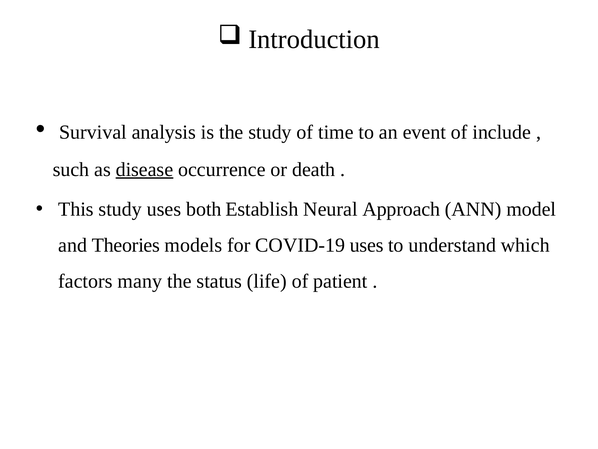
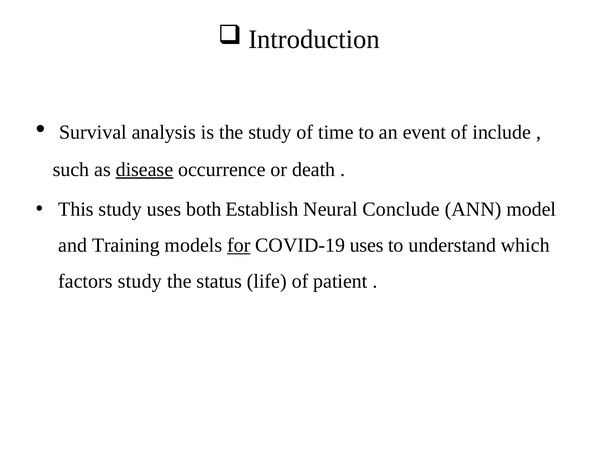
Approach: Approach -> Conclude
Theories: Theories -> Training
for underline: none -> present
factors many: many -> study
